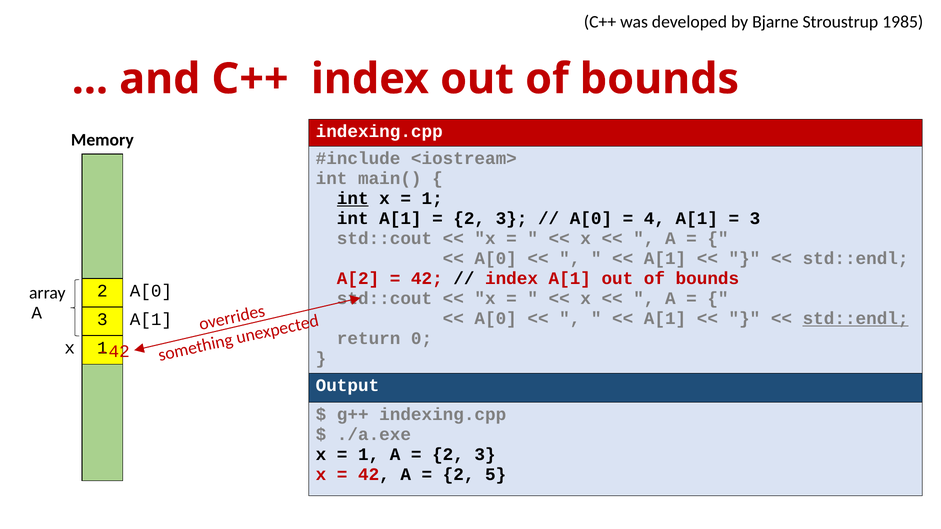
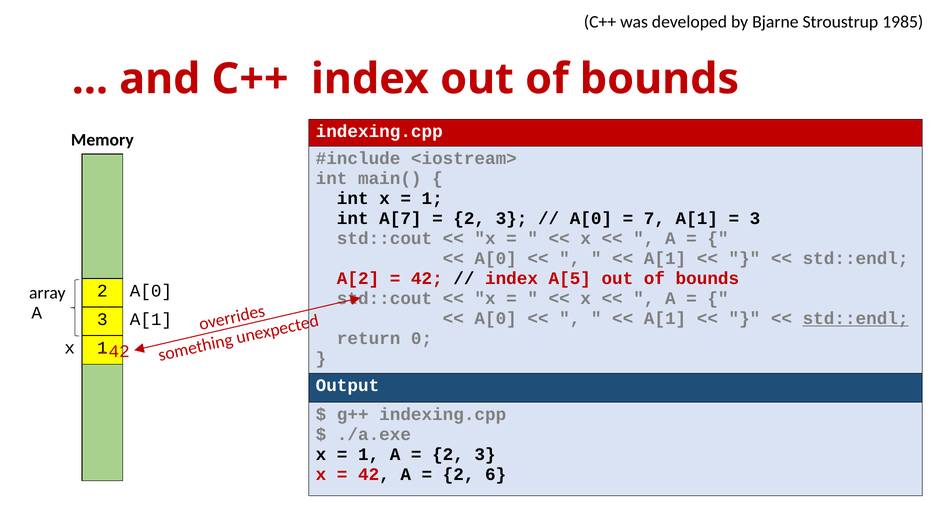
int at (353, 199) underline: present -> none
int A[1: A[1 -> A[7
4: 4 -> 7
index A[1: A[1 -> A[5
5: 5 -> 6
